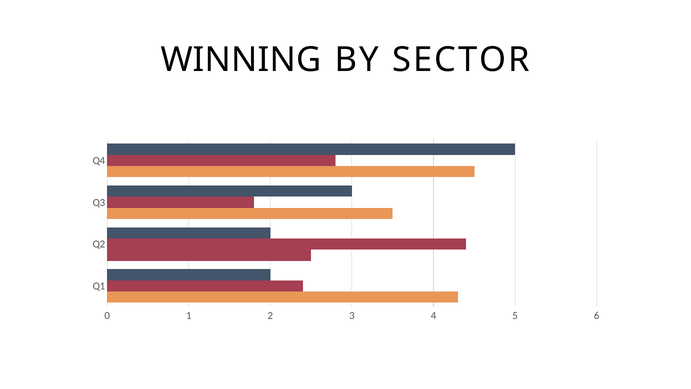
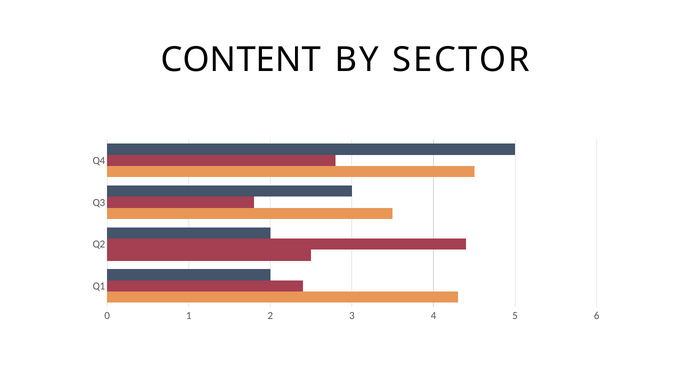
WINNING: WINNING -> CONTENT
